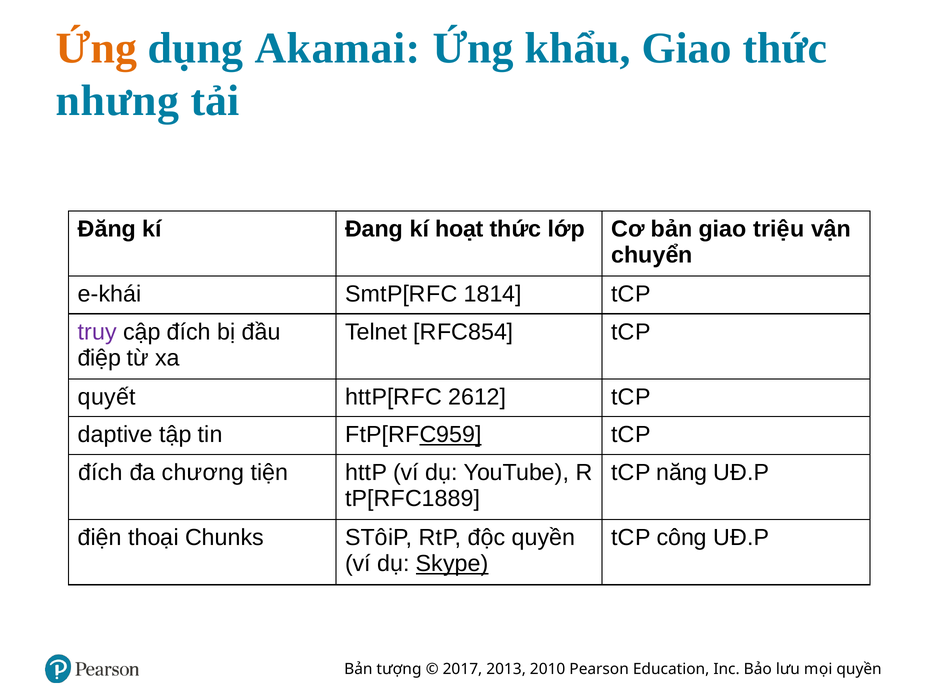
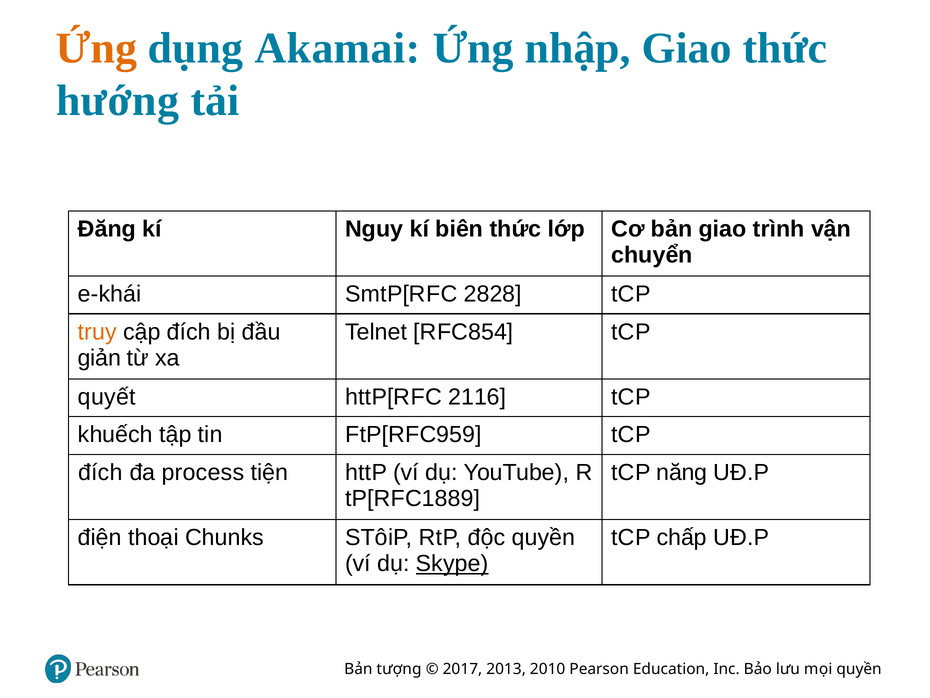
khẩu: khẩu -> nhập
nhưng: nhưng -> hướng
Đang: Đang -> Nguy
hoạt: hoạt -> biên
triệu: triệu -> trình
1814: 1814 -> 2828
truy colour: purple -> orange
điệp: điệp -> giản
2612: 2612 -> 2116
daptive: daptive -> khuếch
C959 underline: present -> none
chương: chương -> process
công: công -> chấp
